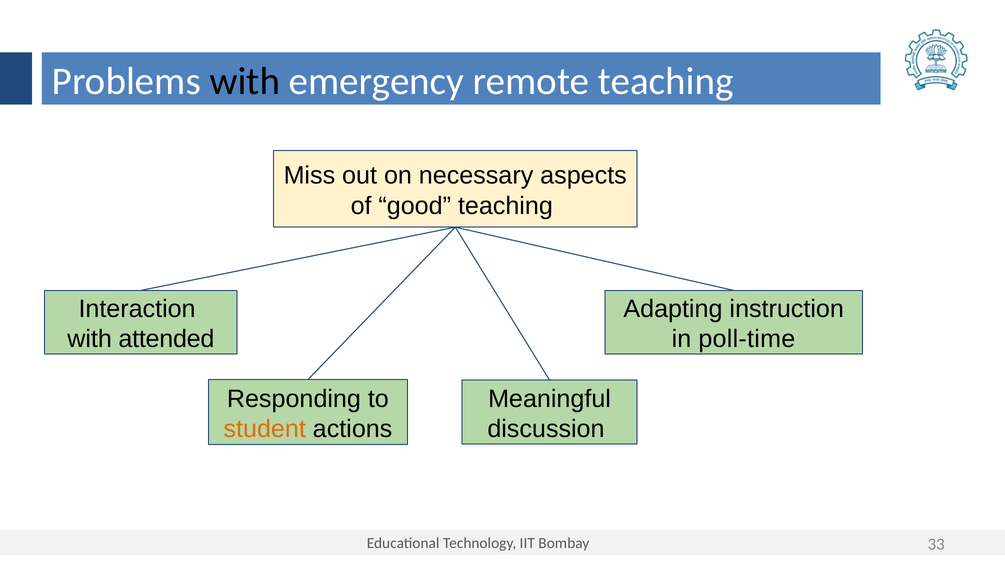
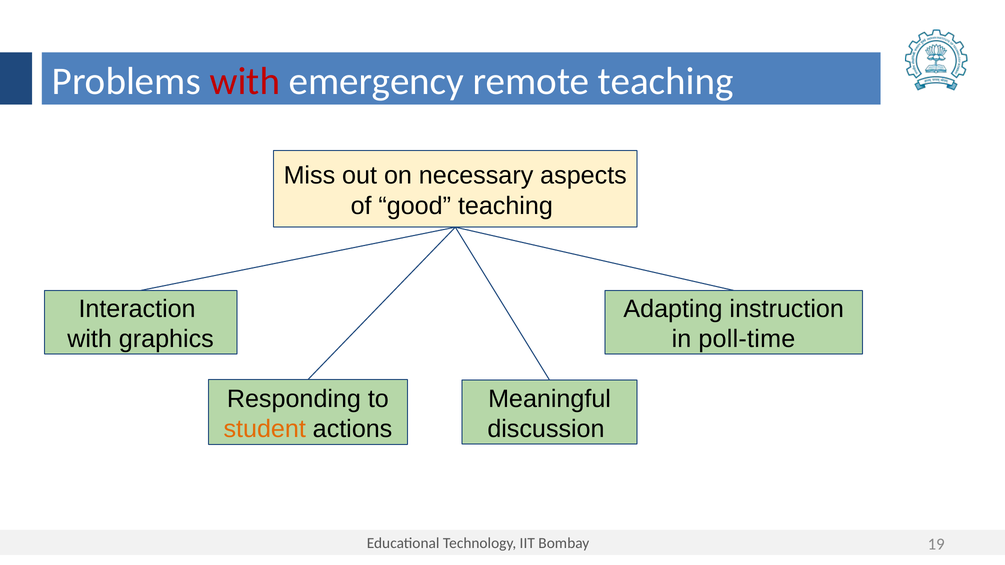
with at (245, 81) colour: black -> red
attended: attended -> graphics
33: 33 -> 19
